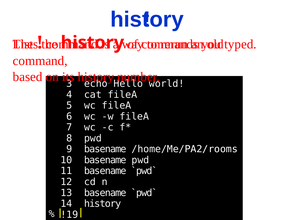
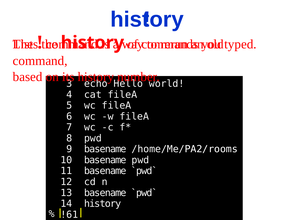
!19: !19 -> !61
